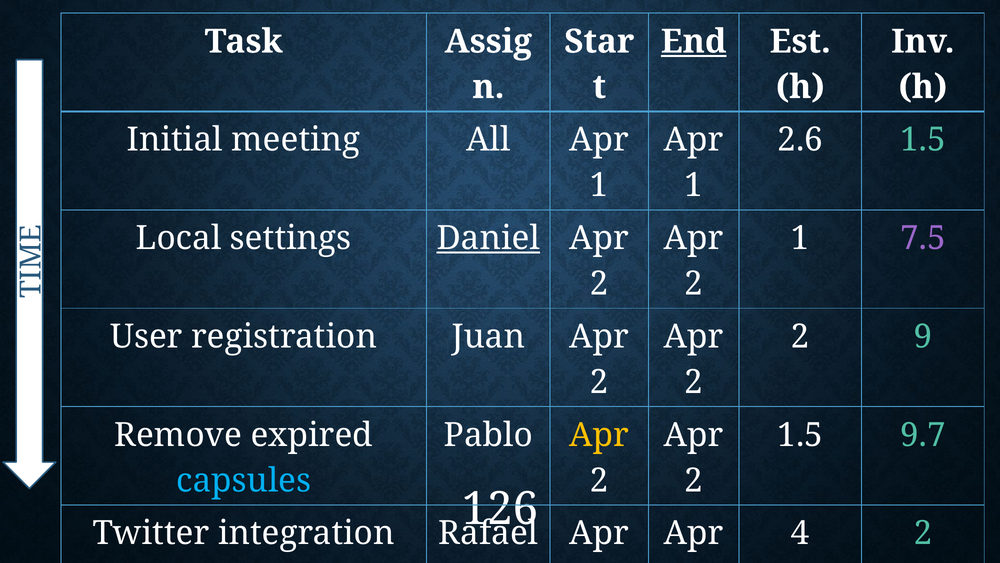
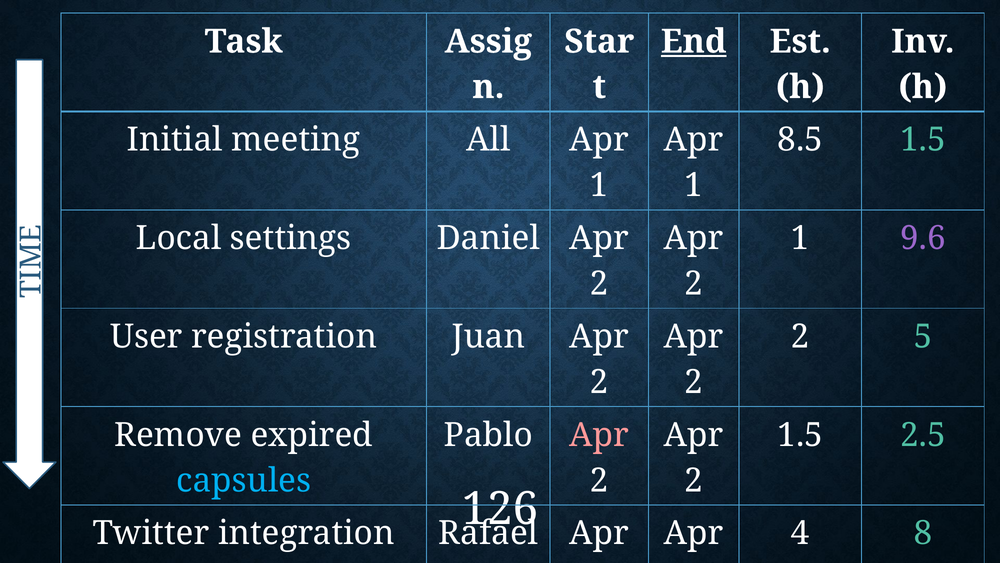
2.6: 2.6 -> 8.5
Daniel at (488, 238) underline: present -> none
7.5: 7.5 -> 9.6
2 9: 9 -> 5
Apr at (599, 435) colour: yellow -> pink
9.7: 9.7 -> 2.5
4 2: 2 -> 8
